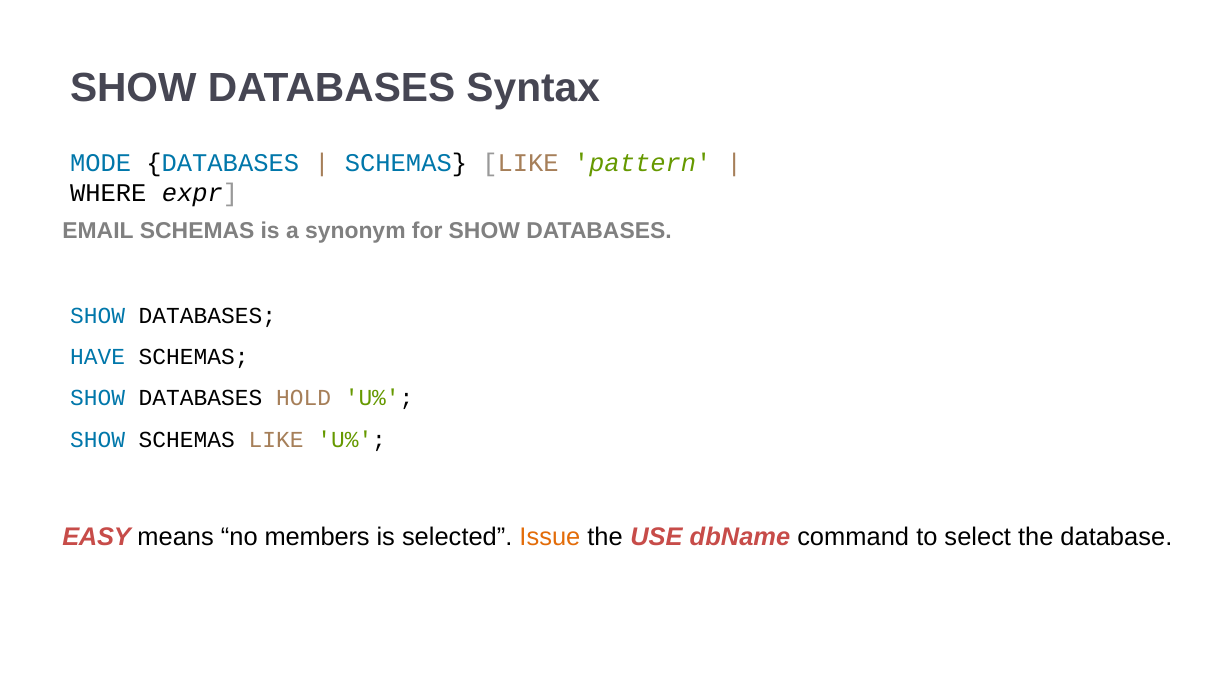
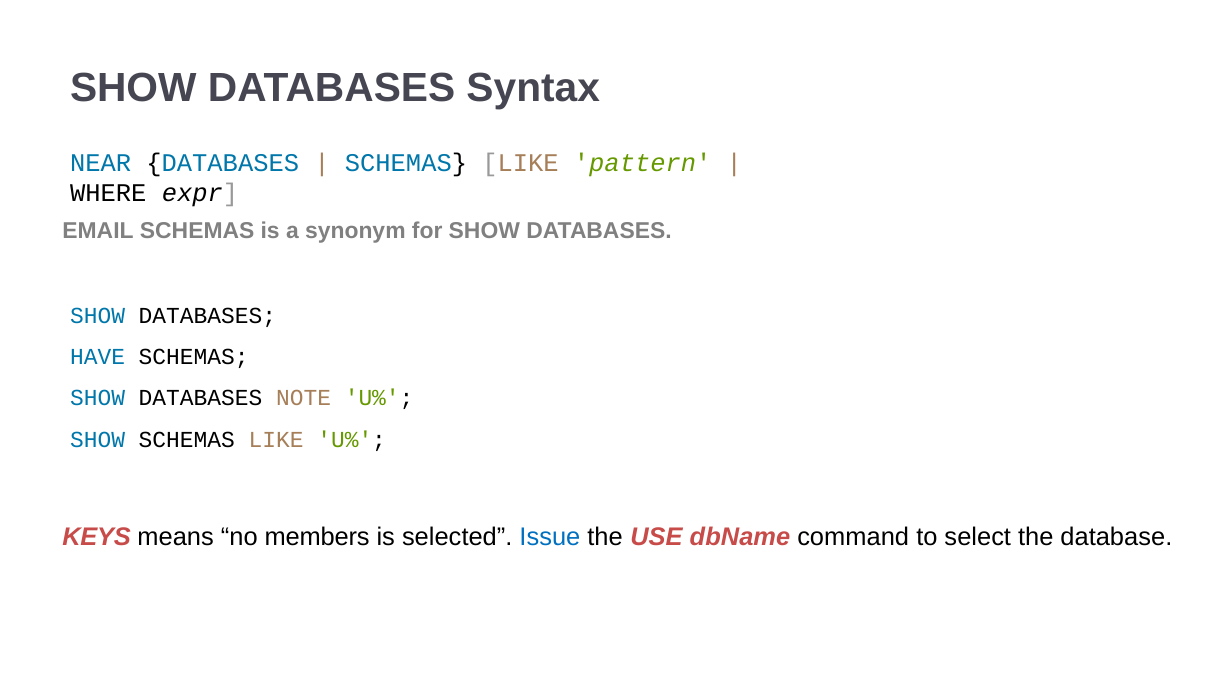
MODE: MODE -> NEAR
HOLD: HOLD -> NOTE
EASY: EASY -> KEYS
Issue colour: orange -> blue
